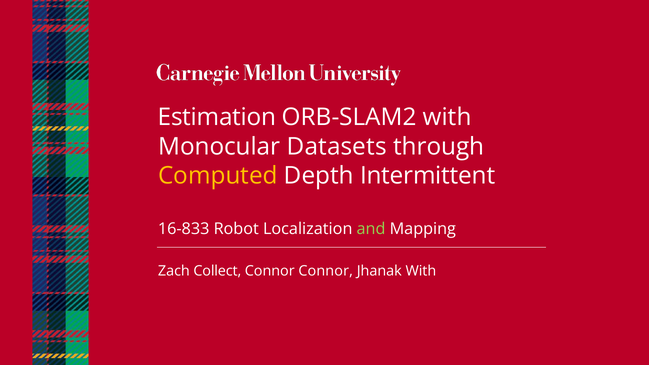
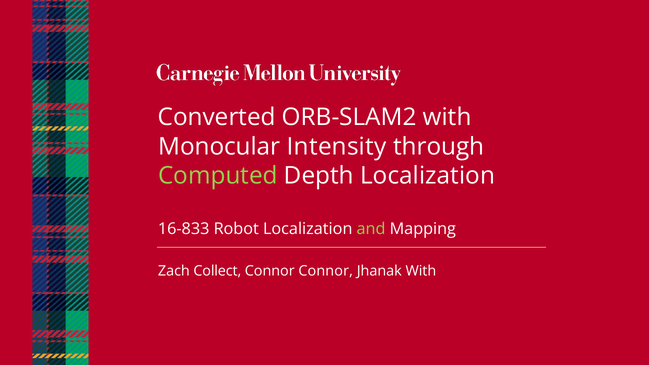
Estimation: Estimation -> Converted
Datasets: Datasets -> Intensity
Computed colour: yellow -> light green
Depth Intermittent: Intermittent -> Localization
